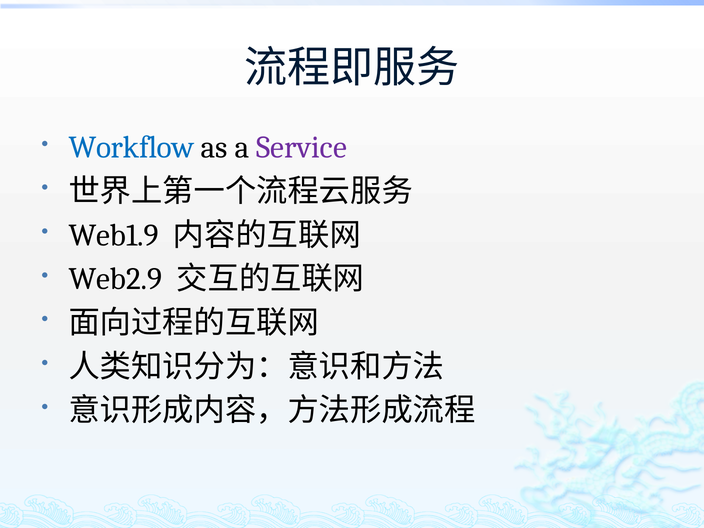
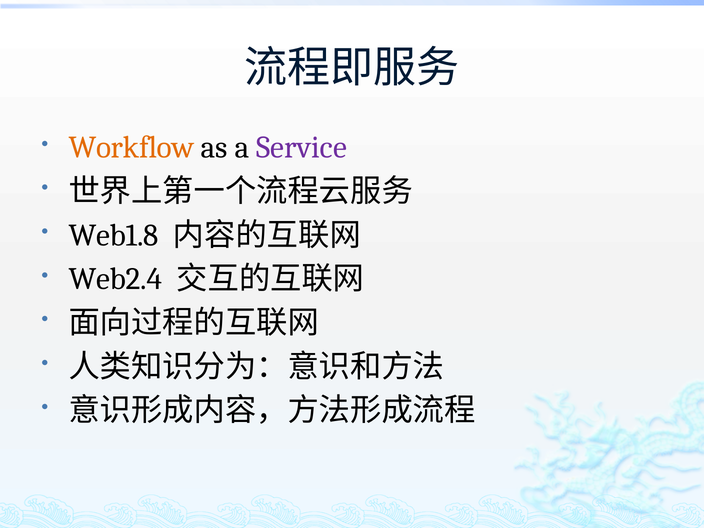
Workflow colour: blue -> orange
Web1.9: Web1.9 -> Web1.8
Web2.9: Web2.9 -> Web2.4
